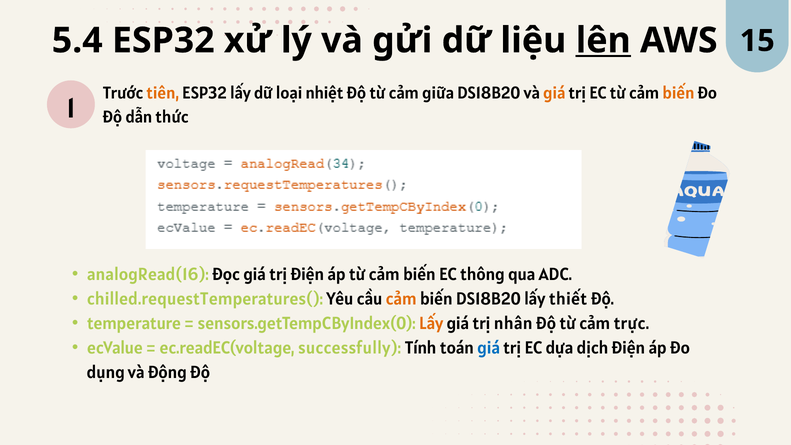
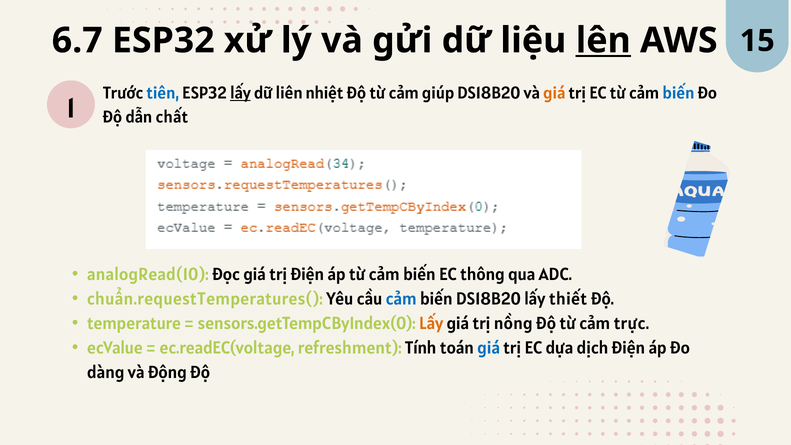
5.4: 5.4 -> 6.7
tiên colour: orange -> blue
lấy at (240, 93) underline: none -> present
loại: loại -> liên
giữa: giữa -> giúp
biến at (678, 93) colour: orange -> blue
thức: thức -> chất
analogRead(16: analogRead(16 -> analogRead(10
chilled.requestTemperatures(: chilled.requestTemperatures( -> chuẩn.requestTemperatures(
cảm at (401, 299) colour: orange -> blue
nhân: nhân -> nồng
successfully: successfully -> refreshment
dụng: dụng -> dàng
